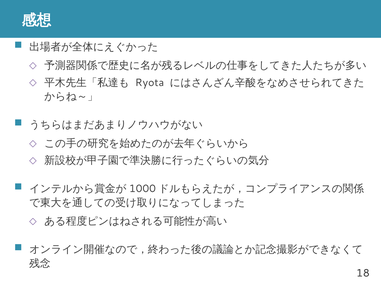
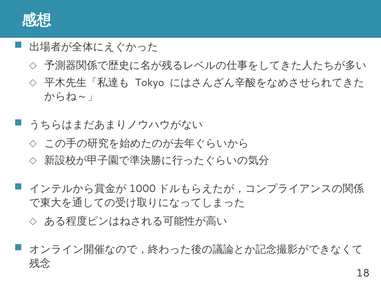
Ryota: Ryota -> Tokyo
